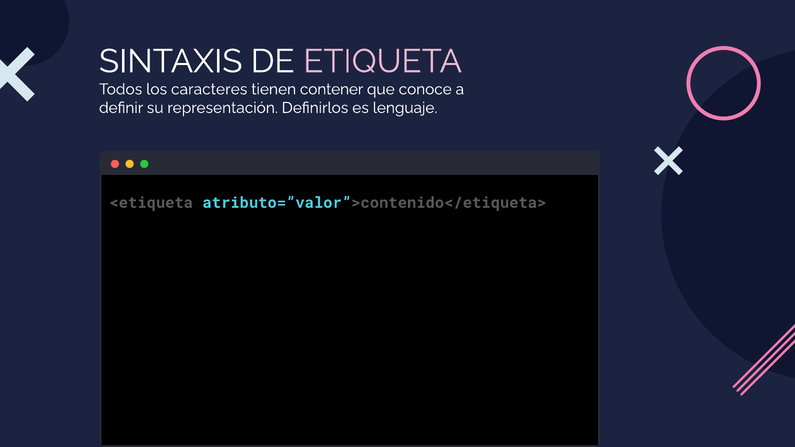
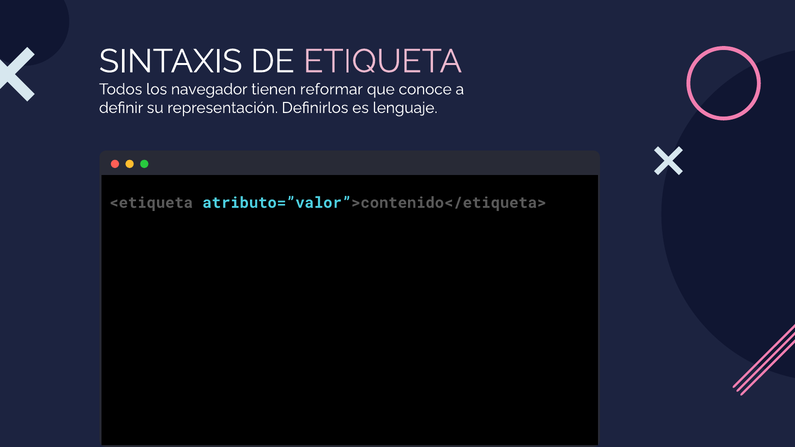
caracteres: caracteres -> navegador
contener: contener -> reformar
